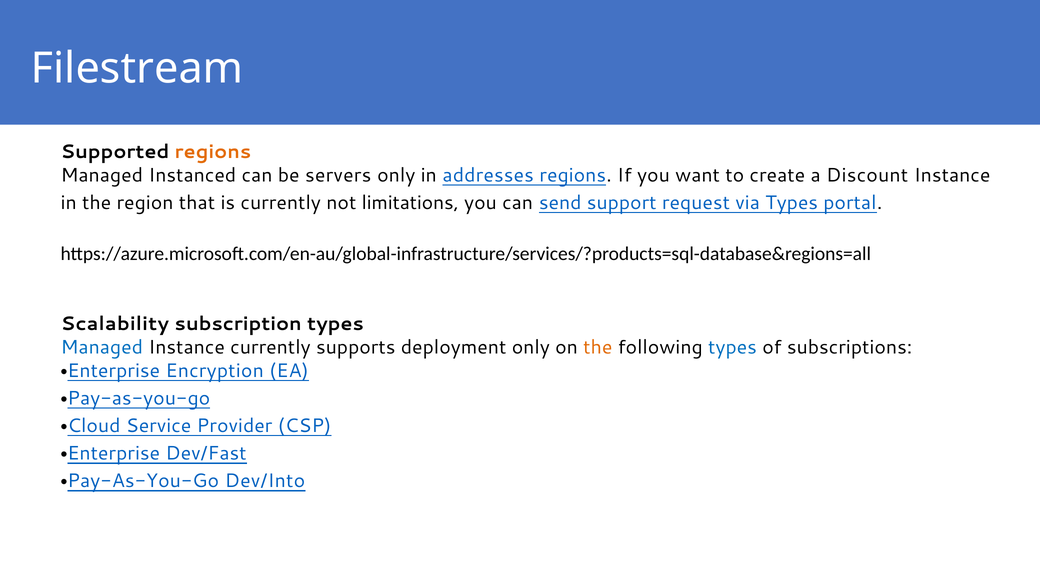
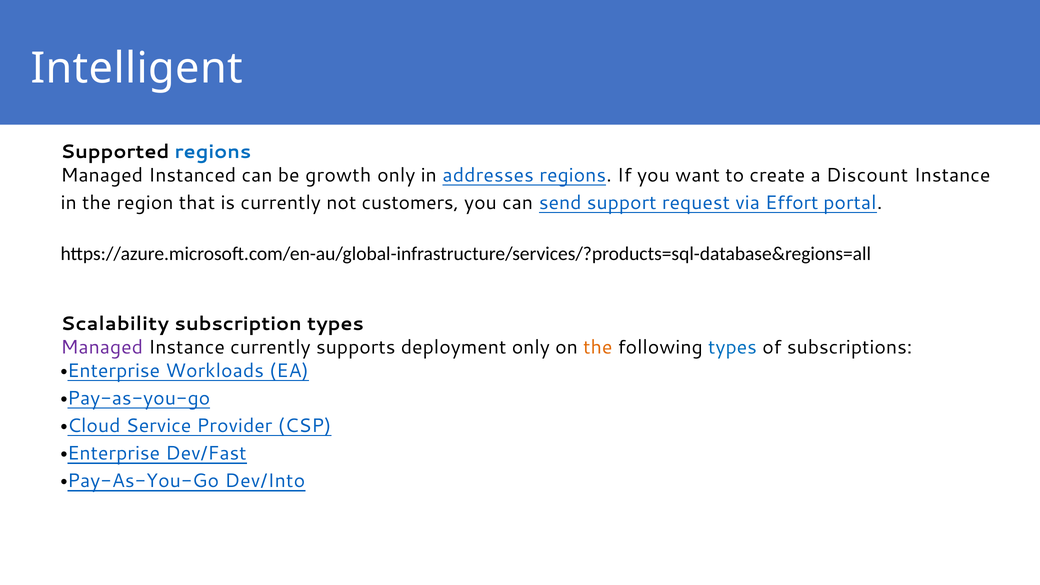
Filestream: Filestream -> Intelligent
regions at (213, 152) colour: orange -> blue
servers: servers -> growth
limitations: limitations -> customers
via Types: Types -> Effort
Managed at (102, 348) colour: blue -> purple
Encryption: Encryption -> Workloads
